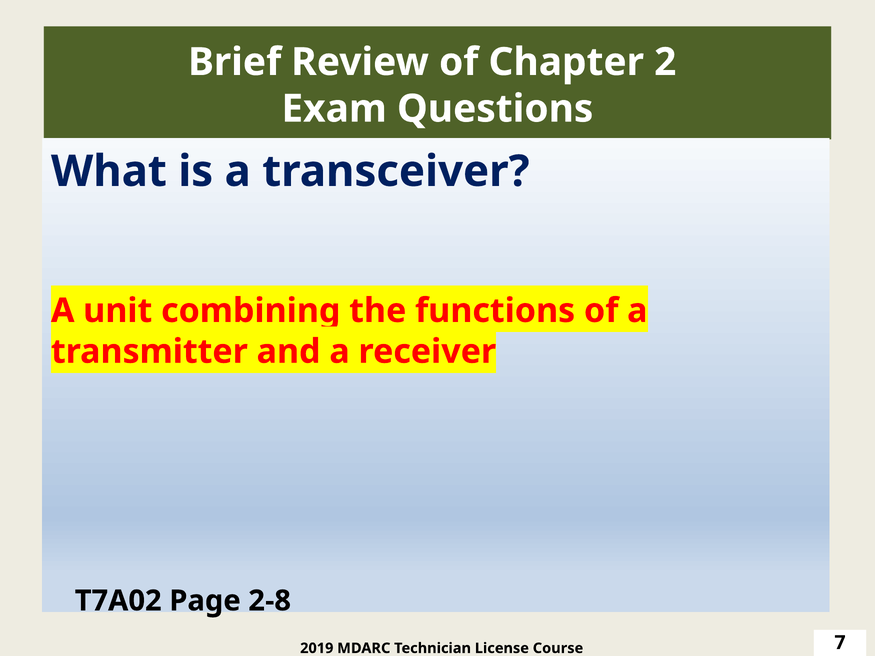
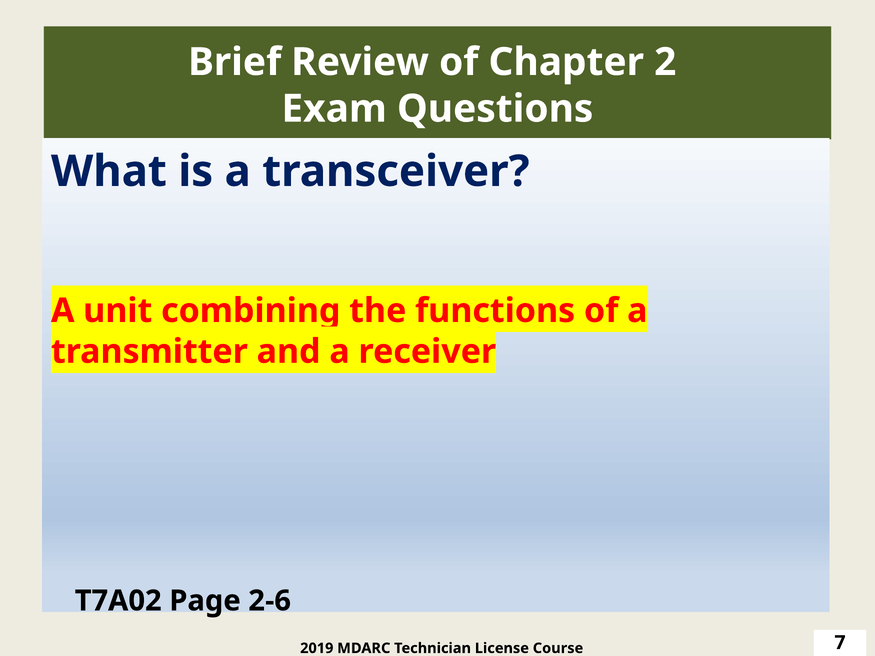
2-8: 2-8 -> 2-6
